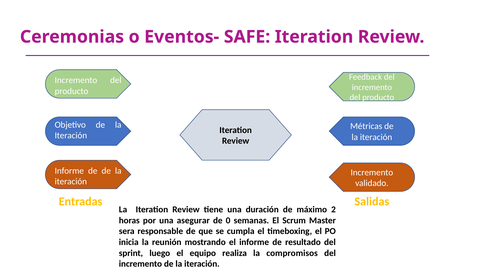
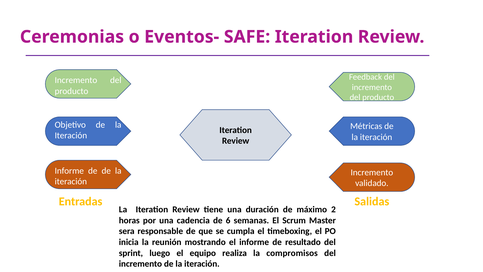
asegurar: asegurar -> cadencia
0: 0 -> 6
